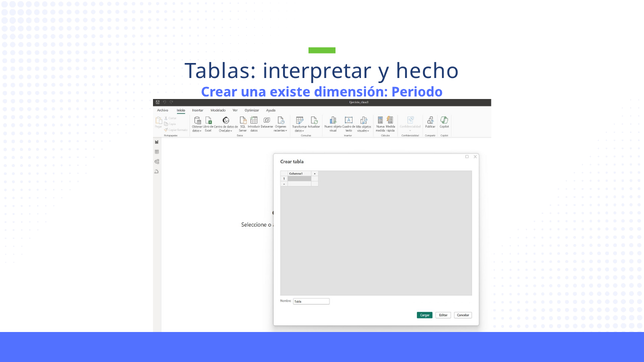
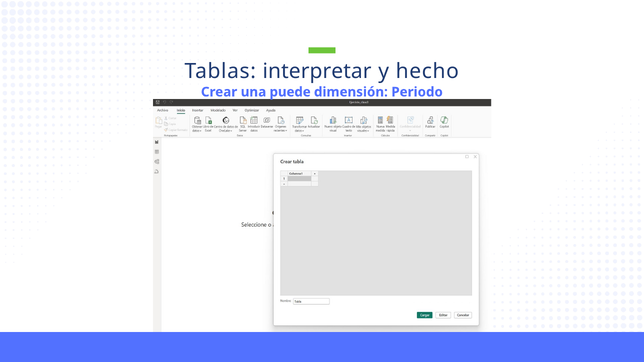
existe: existe -> puede
